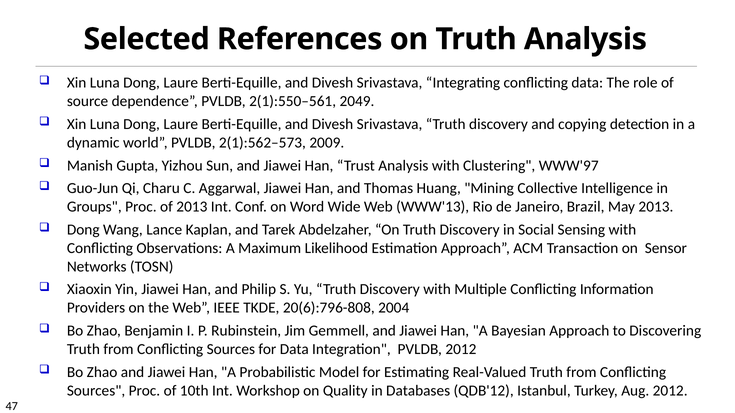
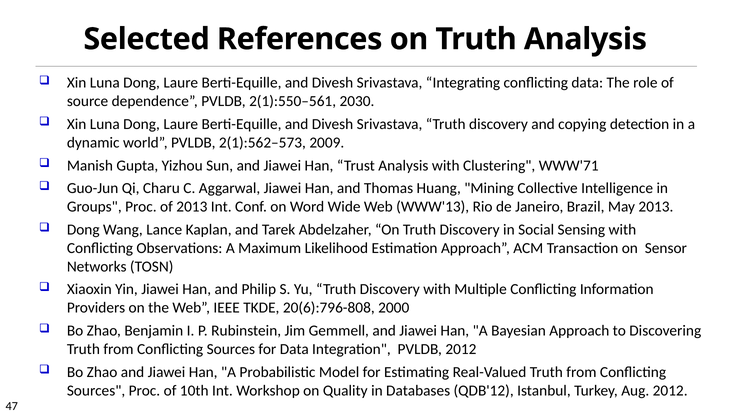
2049: 2049 -> 2030
WWW'97: WWW'97 -> WWW'71
2004: 2004 -> 2000
